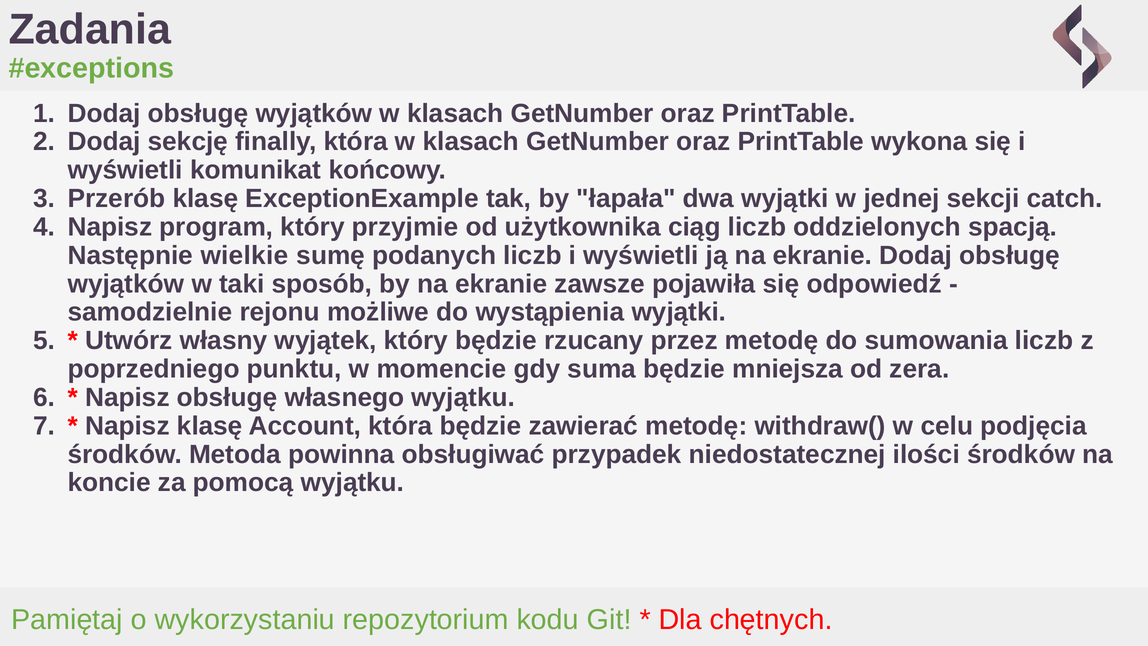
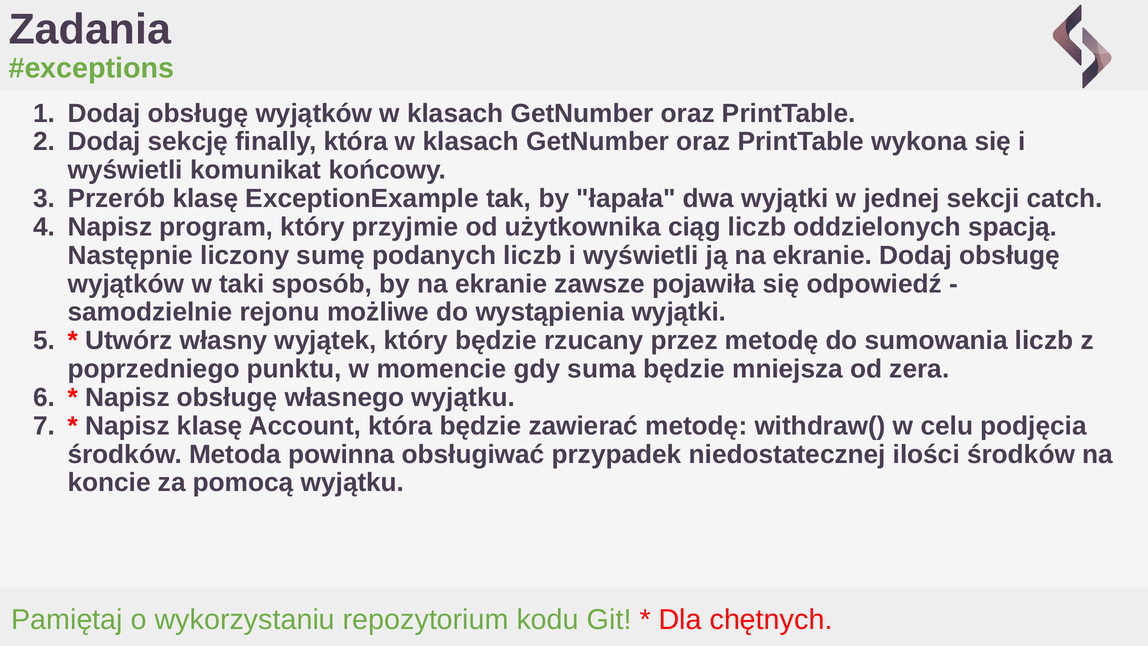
wielkie: wielkie -> liczony
